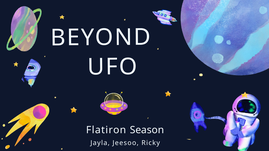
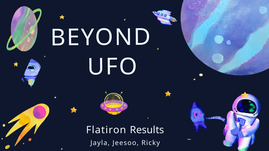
Season: Season -> Results
